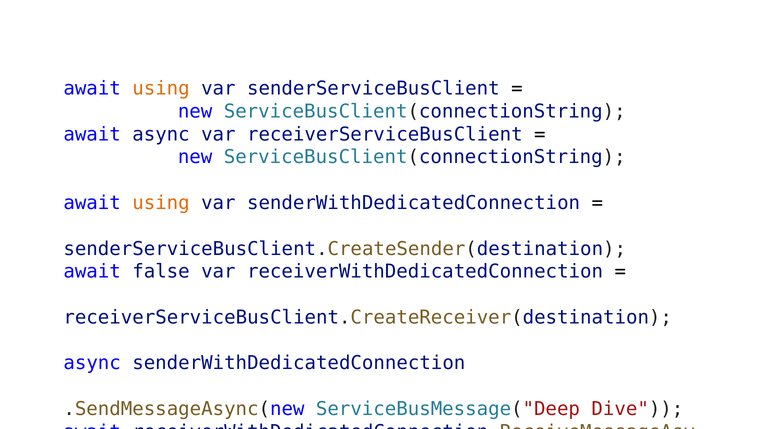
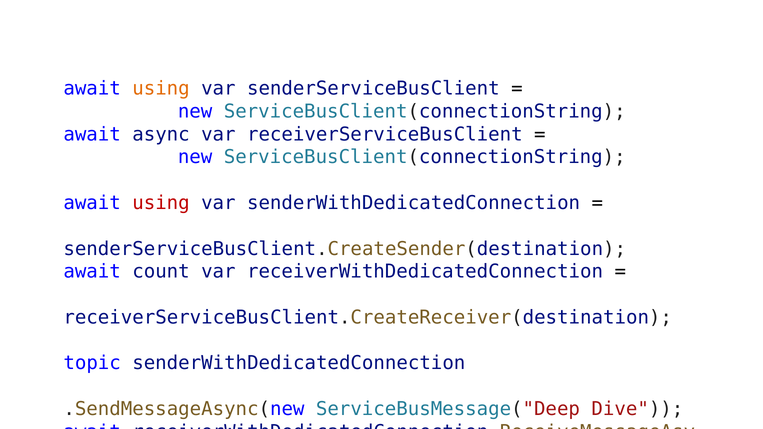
using at (161, 203) colour: orange -> red
false: false -> count
async at (92, 363): async -> topic
